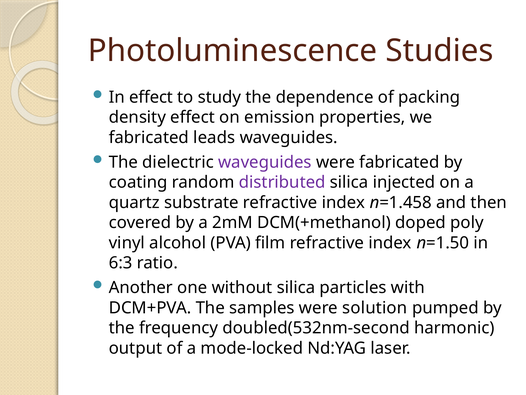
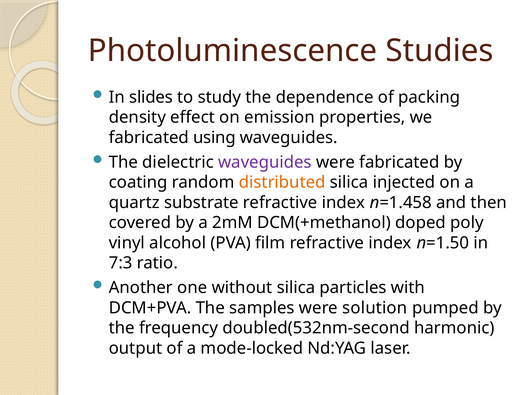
In effect: effect -> slides
leads: leads -> using
distributed colour: purple -> orange
6:3: 6:3 -> 7:3
